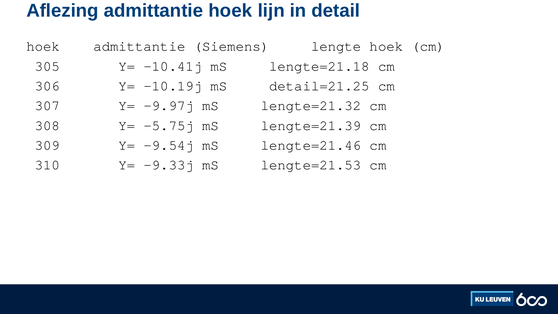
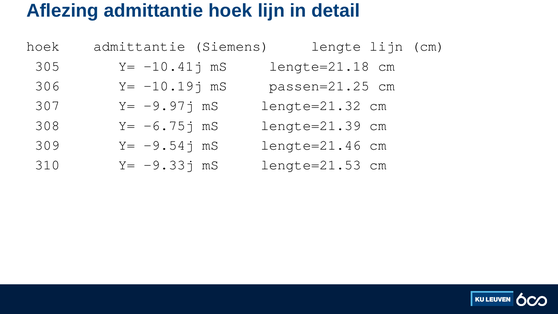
lengte hoek: hoek -> lijn
detail=21.25: detail=21.25 -> passen=21.25
-5.75j: -5.75j -> -6.75j
